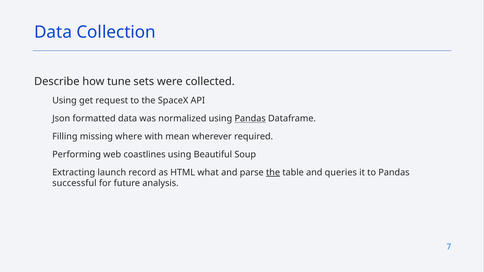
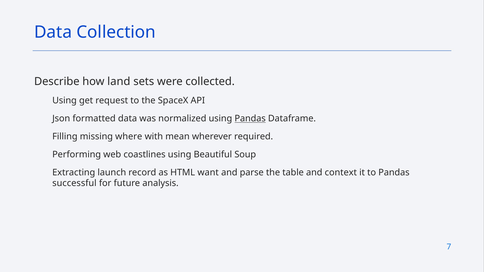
tune: tune -> land
what: what -> want
the at (273, 173) underline: present -> none
queries: queries -> context
